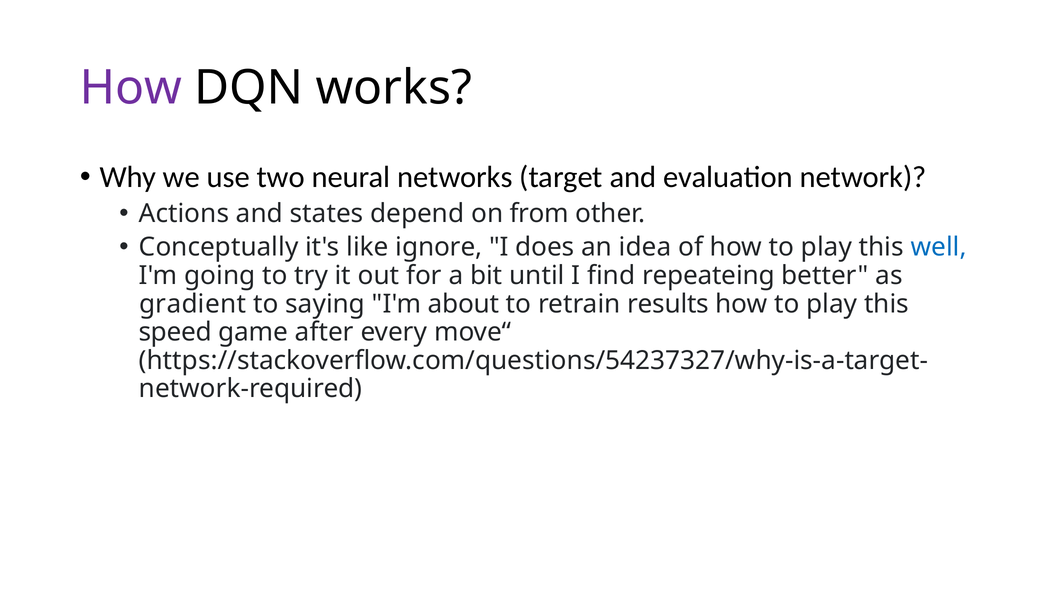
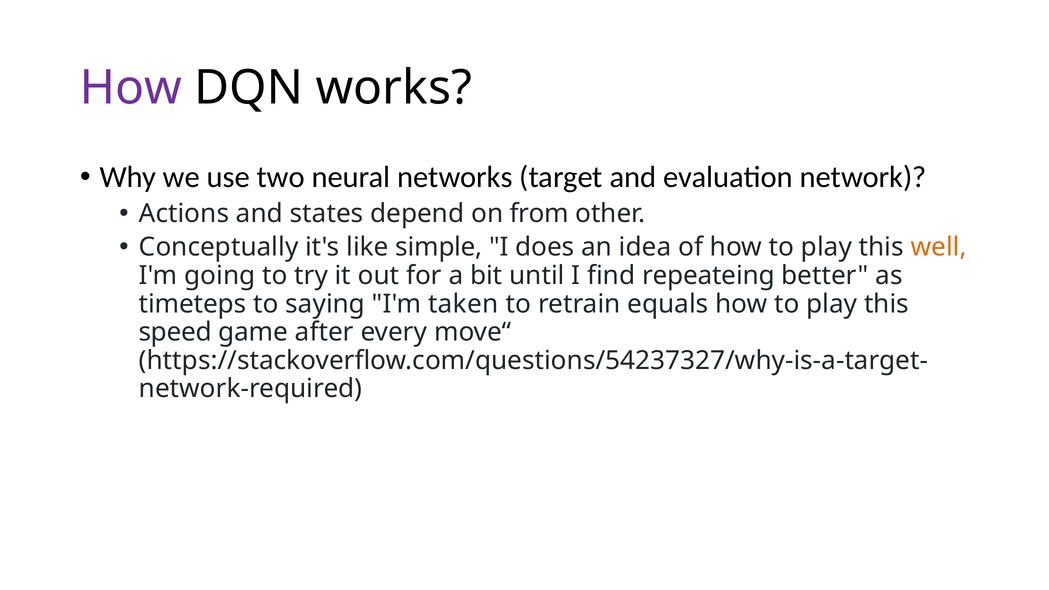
ignore: ignore -> simple
well colour: blue -> orange
gradient: gradient -> timeteps
about: about -> taken
results: results -> equals
